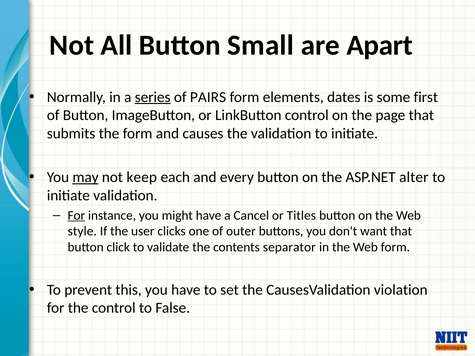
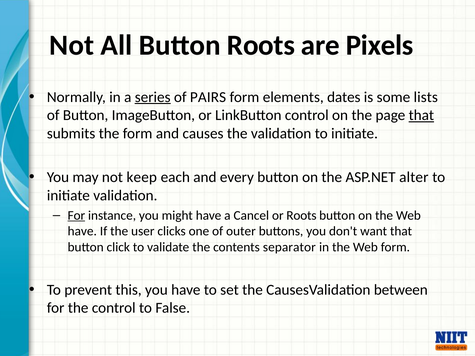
Button Small: Small -> Roots
Apart: Apart -> Pixels
first: first -> lists
that at (421, 115) underline: none -> present
may underline: present -> none
or Titles: Titles -> Roots
style at (82, 231): style -> have
violation: violation -> between
